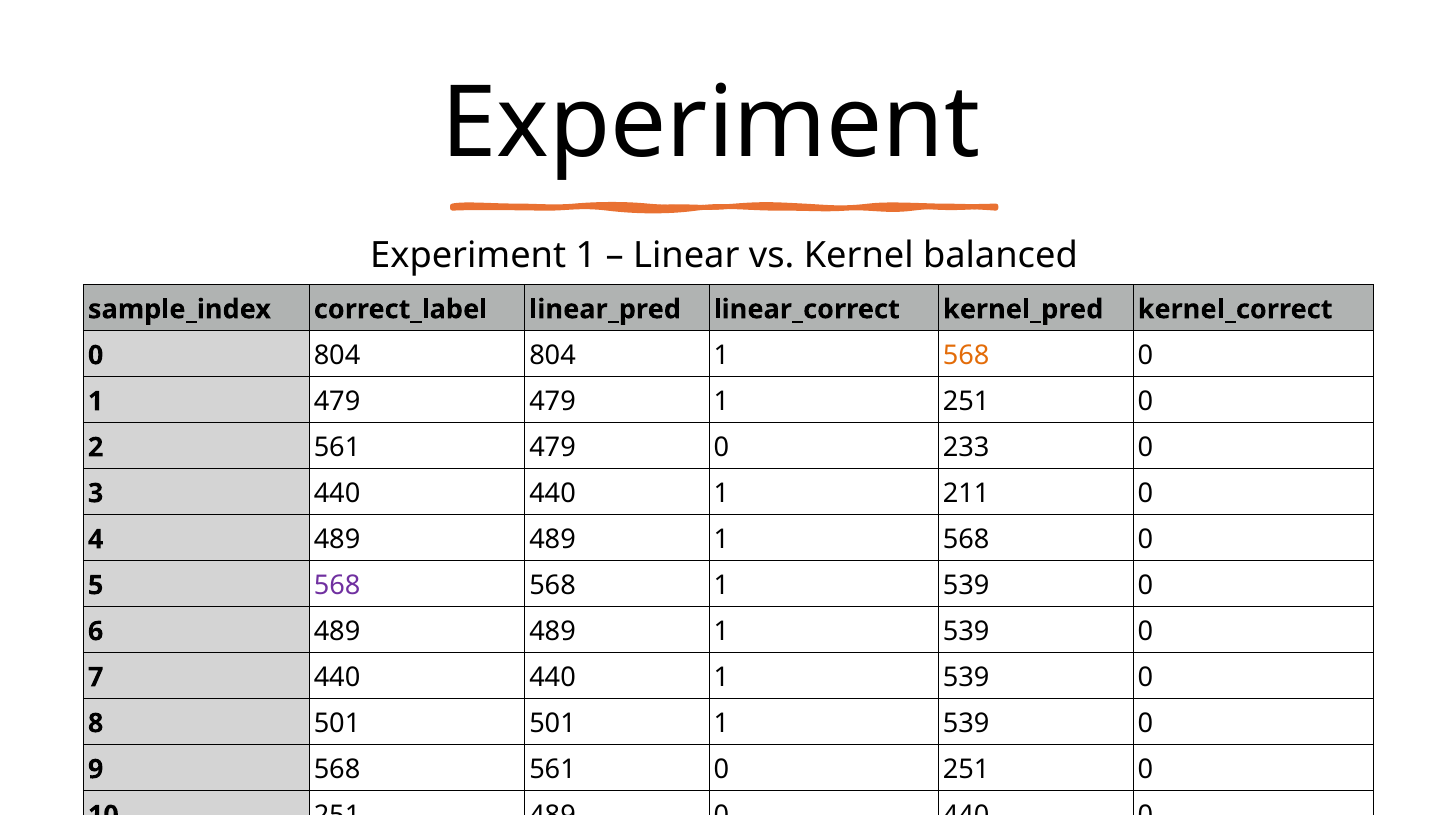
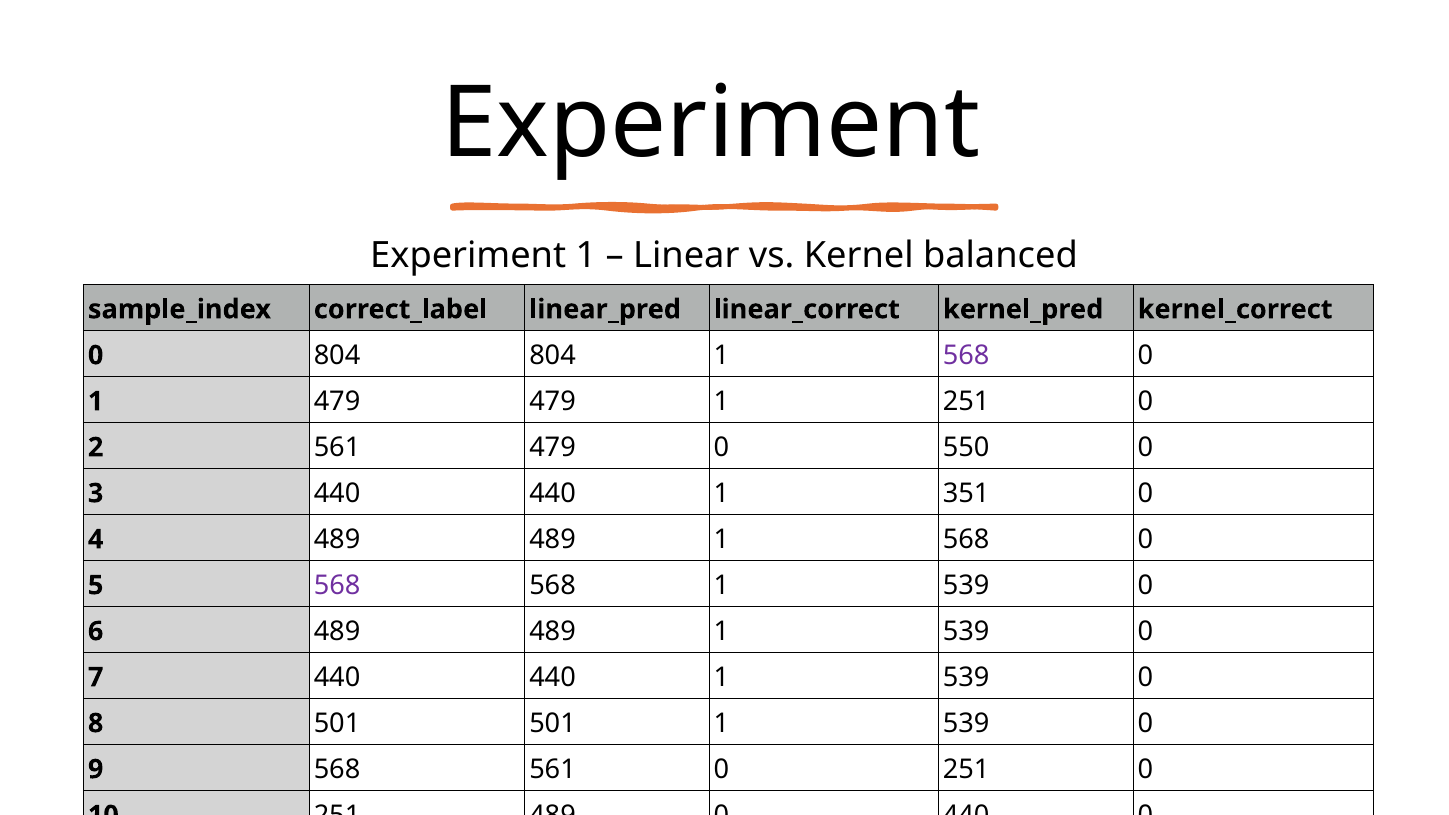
568 at (966, 355) colour: orange -> purple
233: 233 -> 550
211: 211 -> 351
